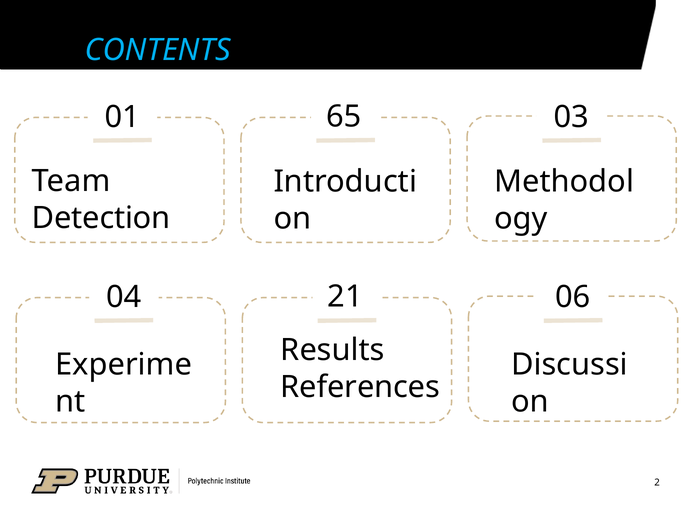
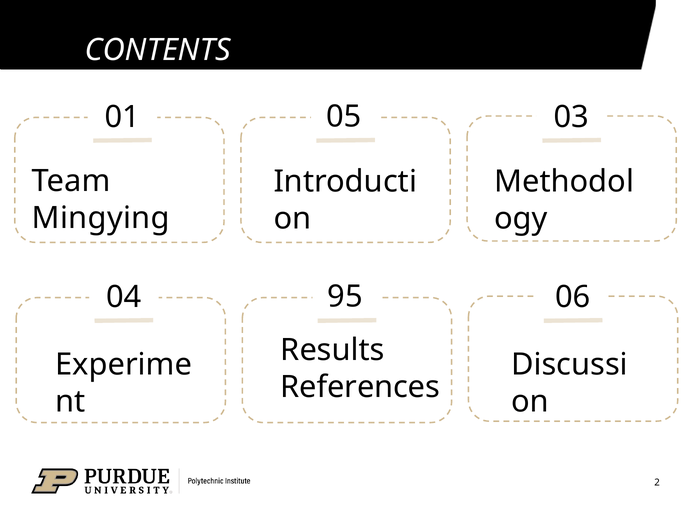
CONTENTS colour: light blue -> white
65: 65 -> 05
Detection: Detection -> Mingying
21: 21 -> 95
